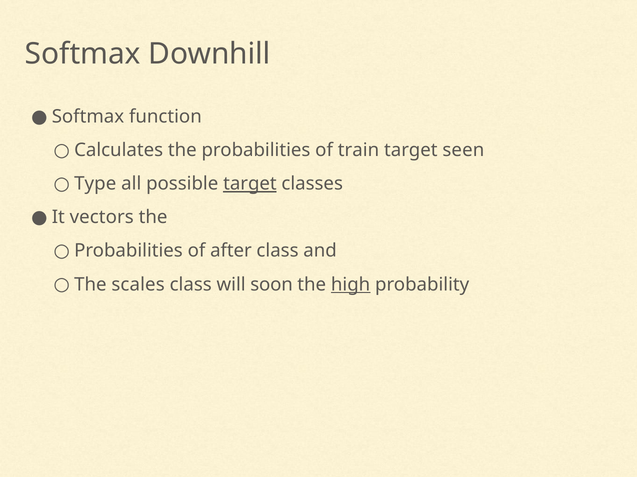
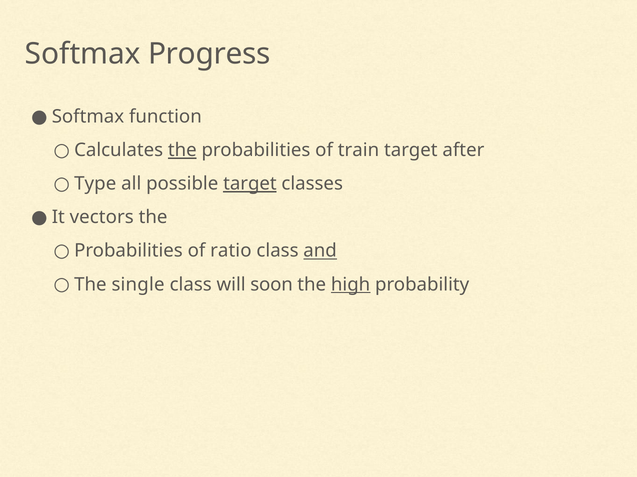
Downhill: Downhill -> Progress
the at (182, 150) underline: none -> present
seen: seen -> after
after: after -> ratio
and underline: none -> present
scales: scales -> single
